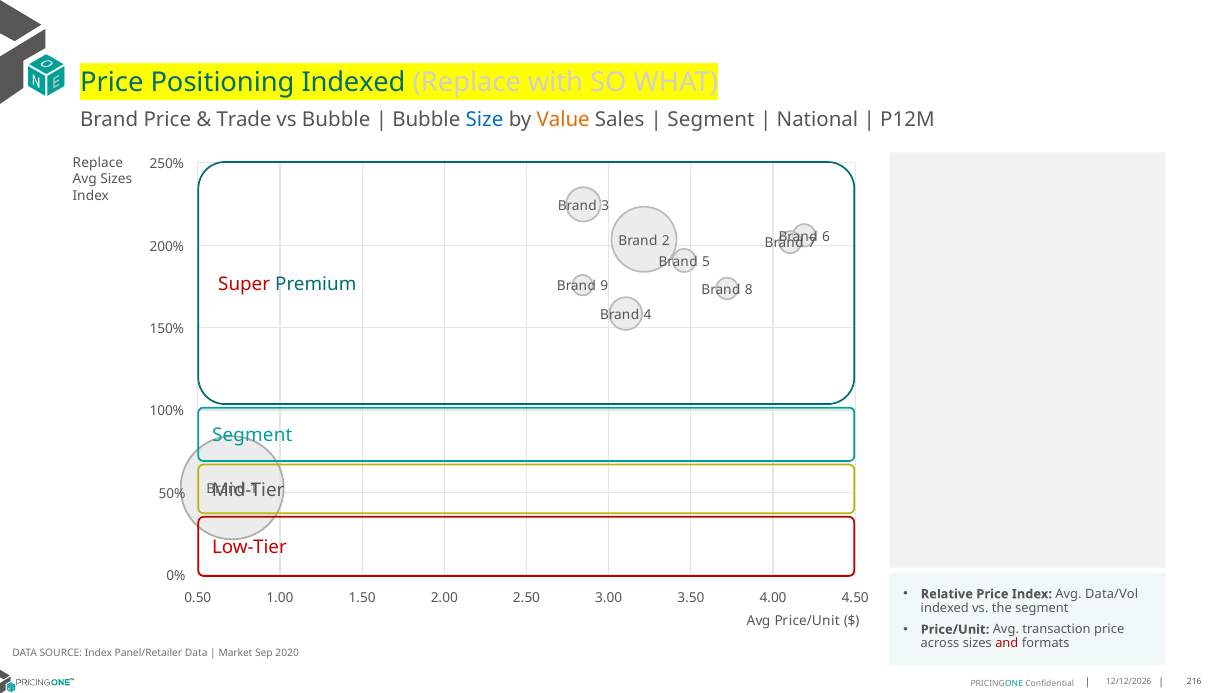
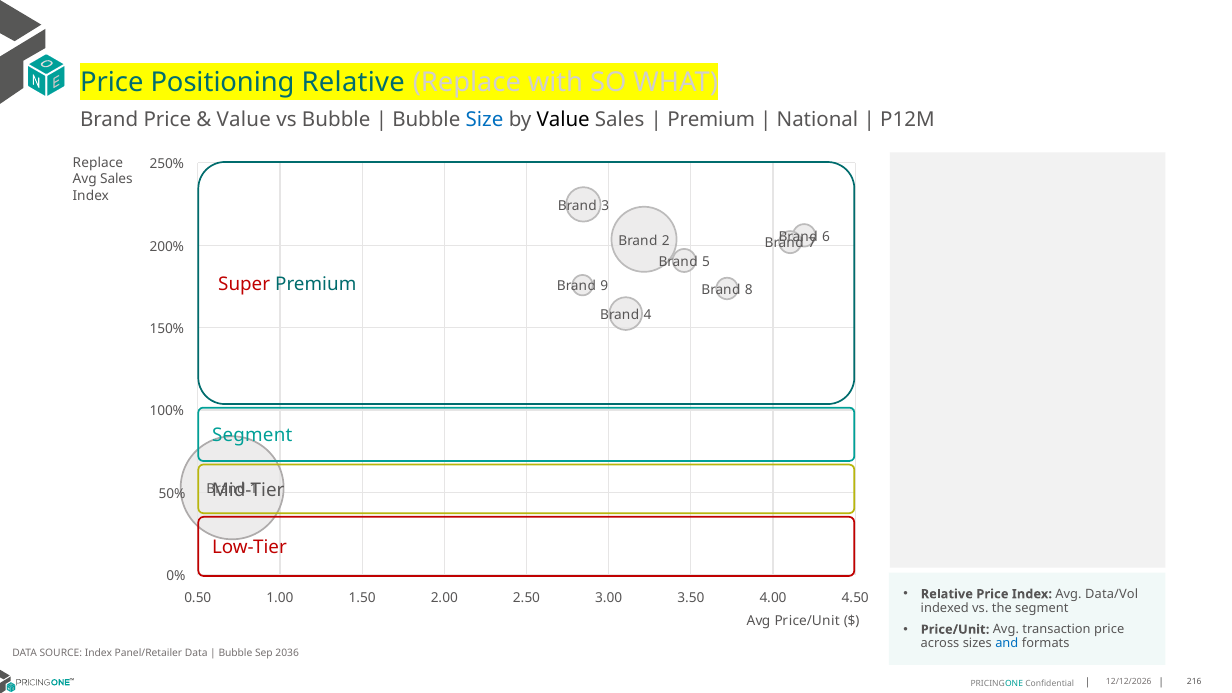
Positioning Indexed: Indexed -> Relative
Trade at (244, 120): Trade -> Value
Value at (563, 120) colour: orange -> black
Segment at (711, 120): Segment -> Premium
Avg Sizes: Sizes -> Sales
and colour: red -> blue
Market at (235, 653): Market -> Bubble
2020: 2020 -> 2036
